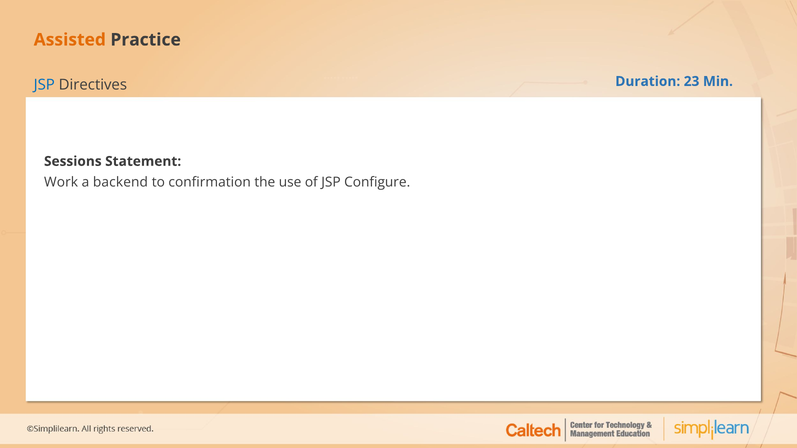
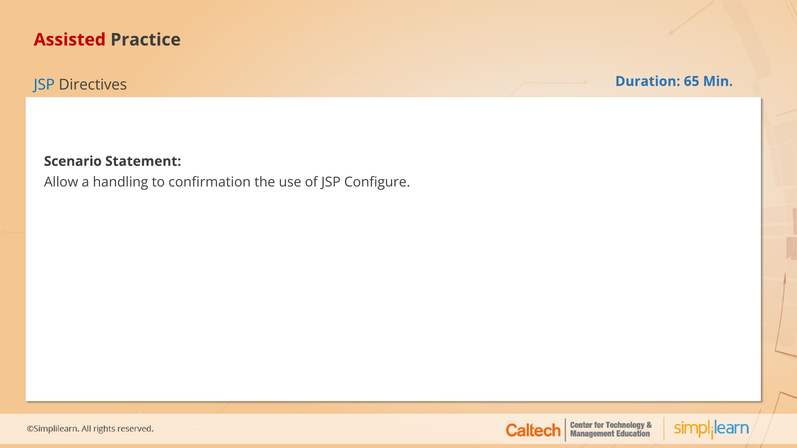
Assisted colour: orange -> red
23: 23 -> 65
Sessions: Sessions -> Scenario
Work: Work -> Allow
backend: backend -> handling
